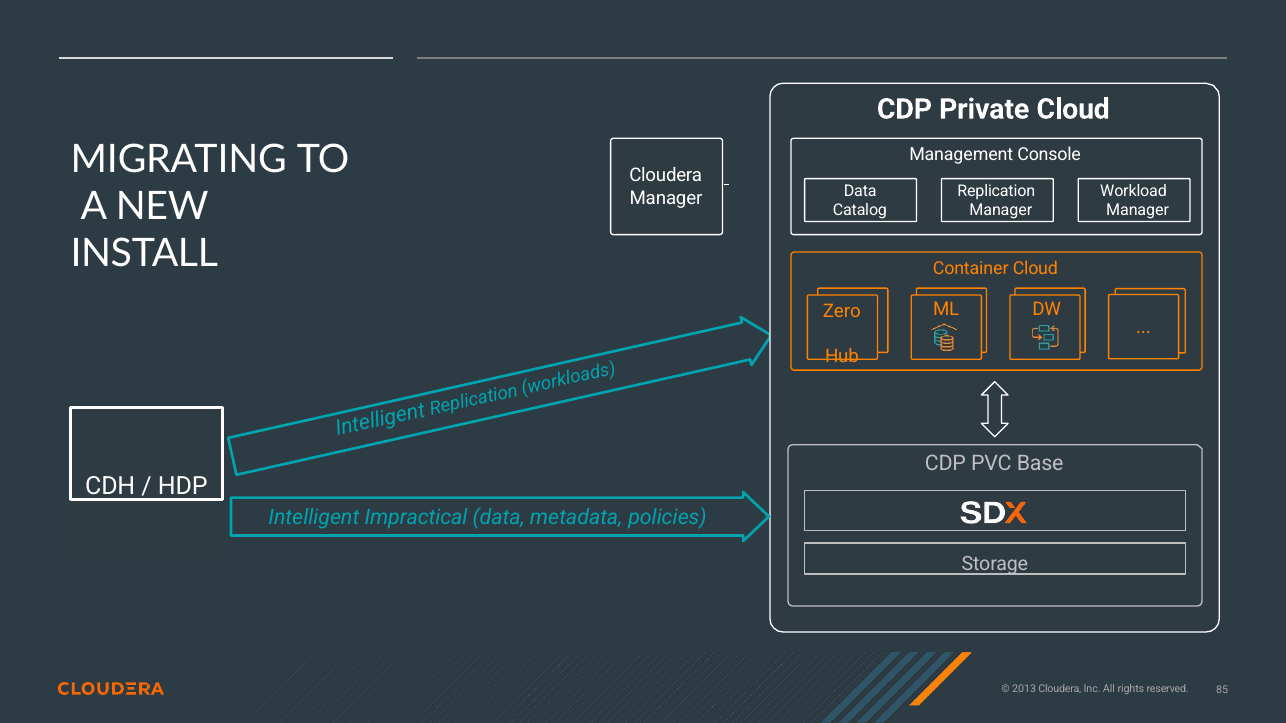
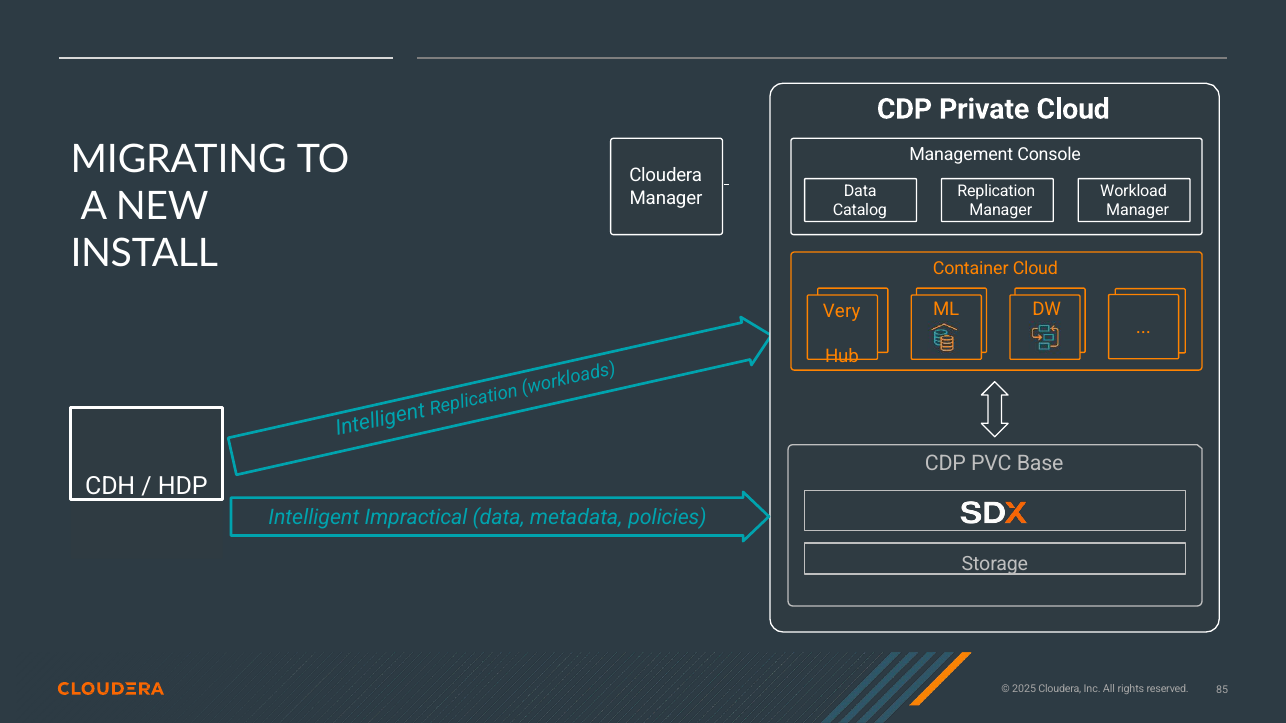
Zero: Zero -> Very
2013: 2013 -> 2025
